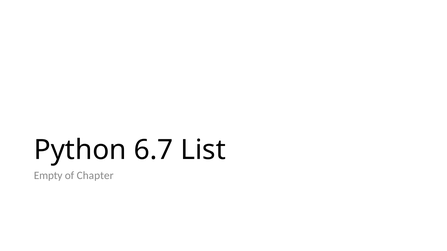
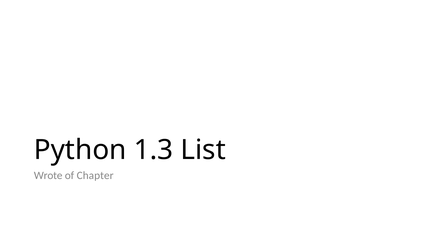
6.7: 6.7 -> 1.3
Empty: Empty -> Wrote
